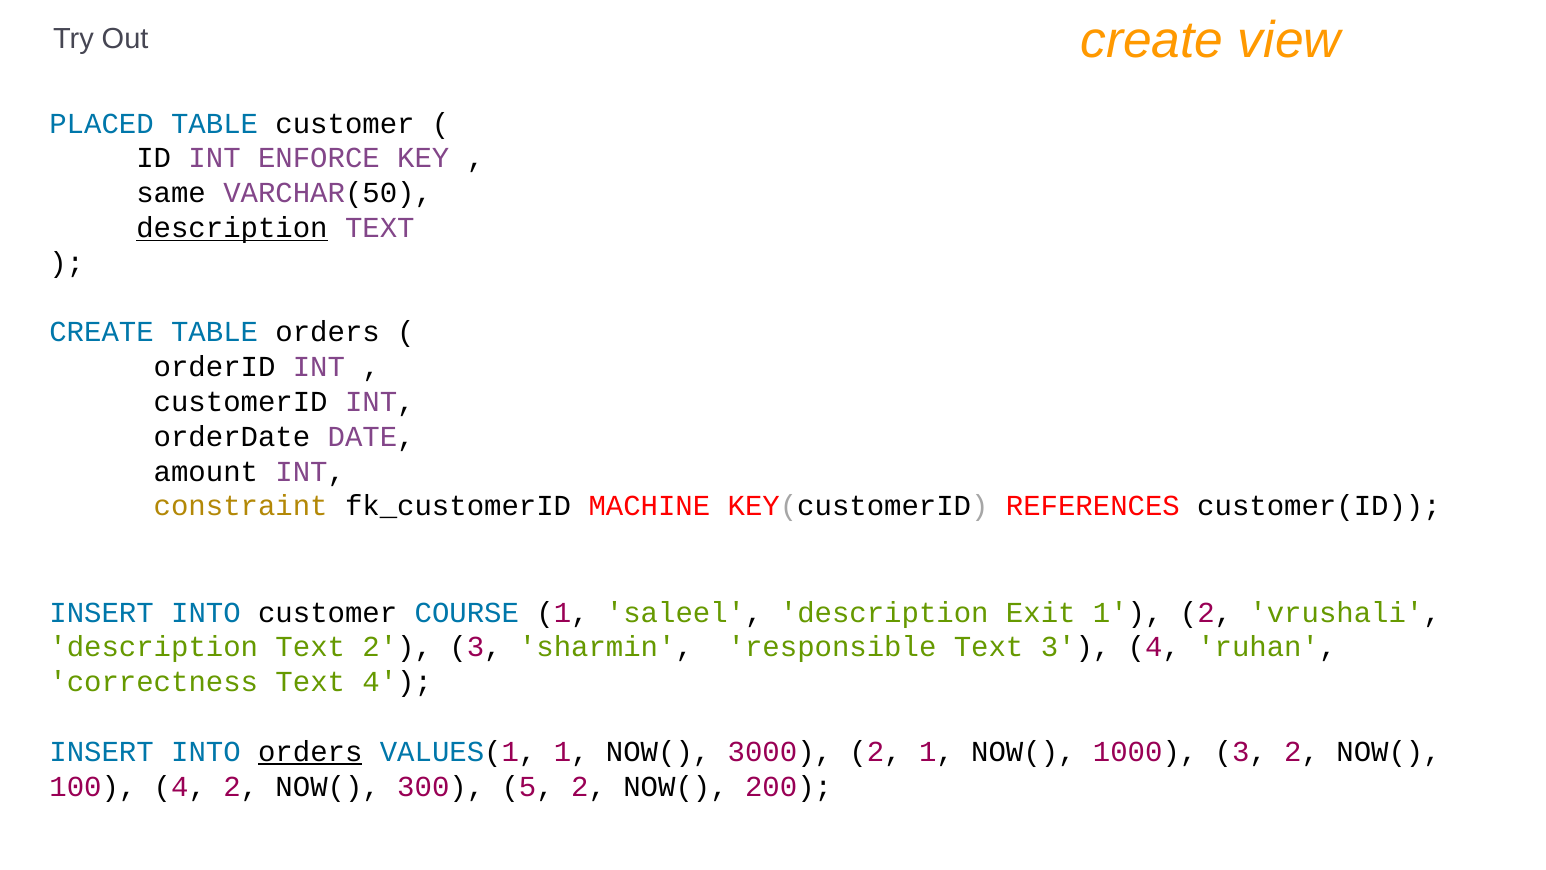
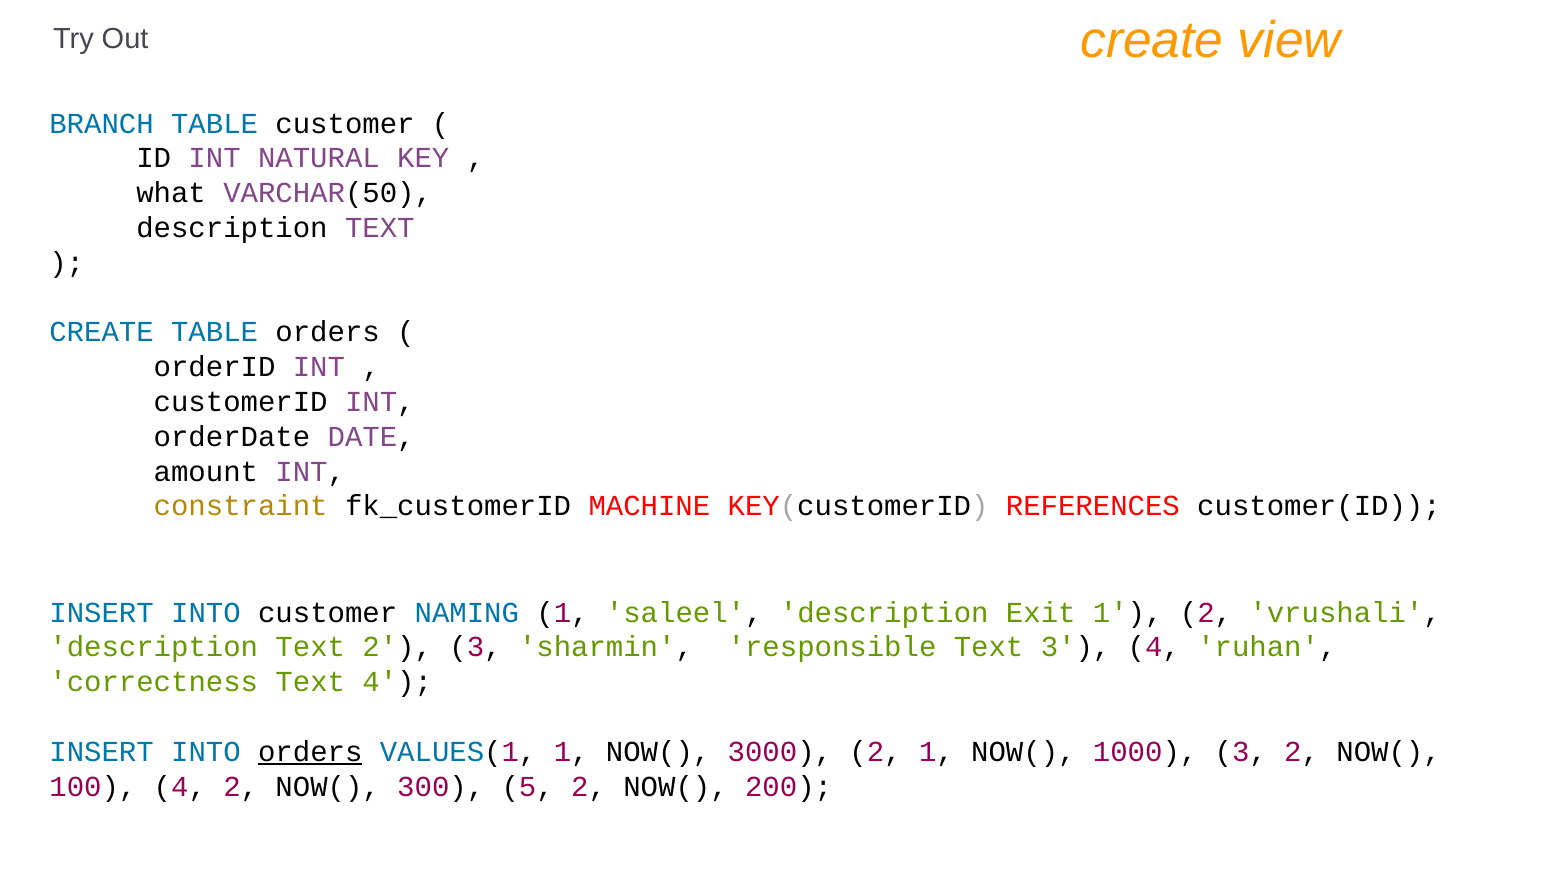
PLACED: PLACED -> BRANCH
ENFORCE: ENFORCE -> NATURAL
same: same -> what
description at (232, 228) underline: present -> none
COURSE: COURSE -> NAMING
